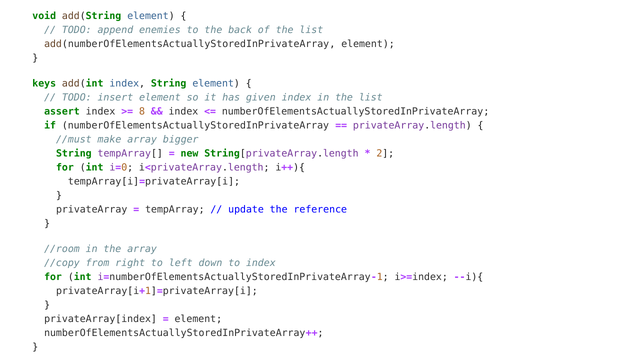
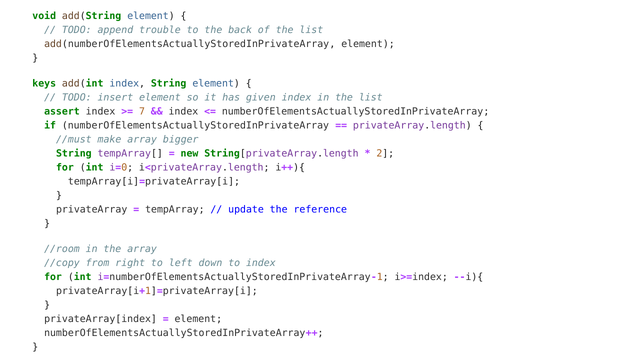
enemies: enemies -> trouble
8: 8 -> 7
